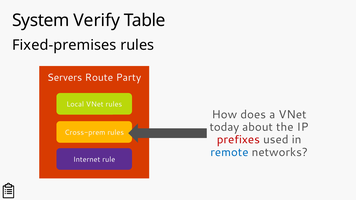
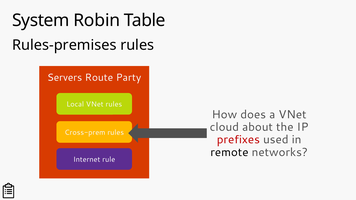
Verify: Verify -> Robin
Fixed-premises: Fixed-premises -> Rules-premises
today: today -> cloud
remote colour: blue -> black
